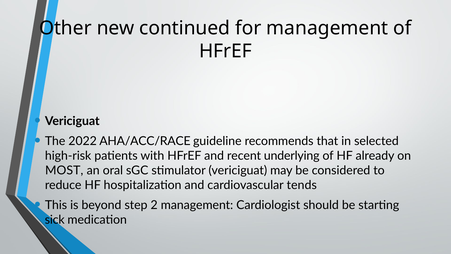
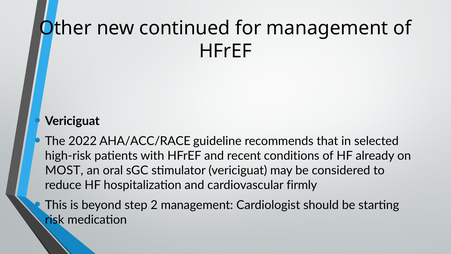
underlying: underlying -> conditions
tends: tends -> firmly
sick: sick -> risk
